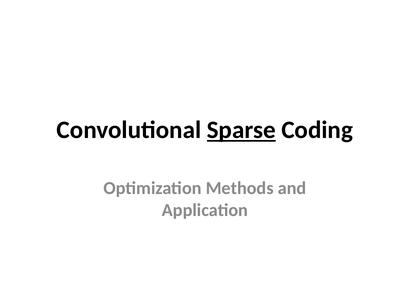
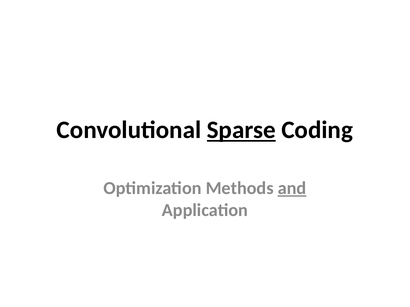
and underline: none -> present
